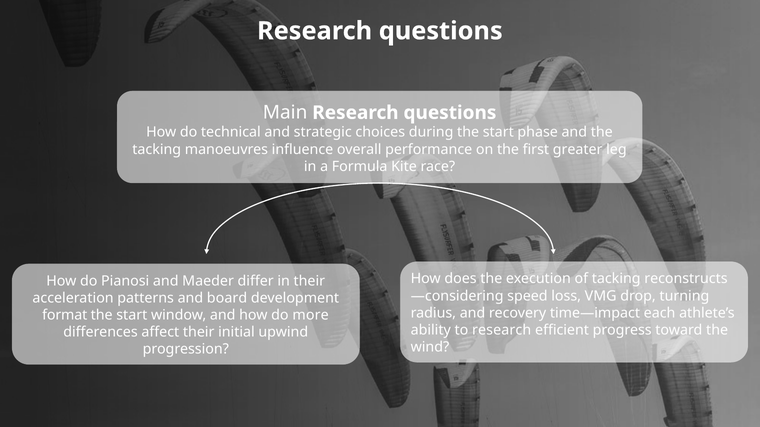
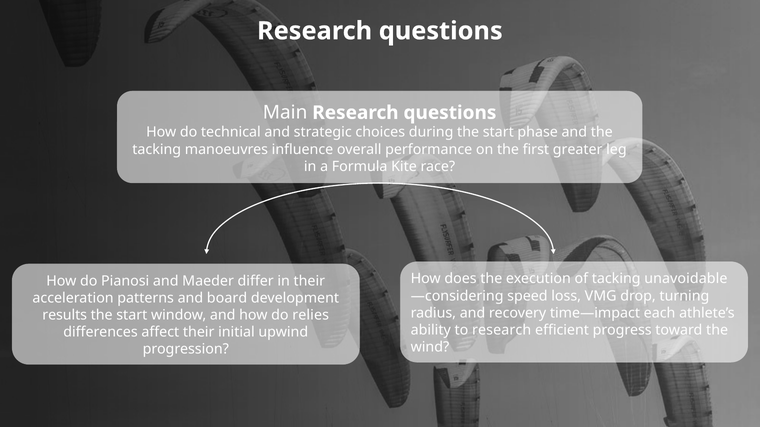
reconstructs: reconstructs -> unavoidable
format: format -> results
more: more -> relies
